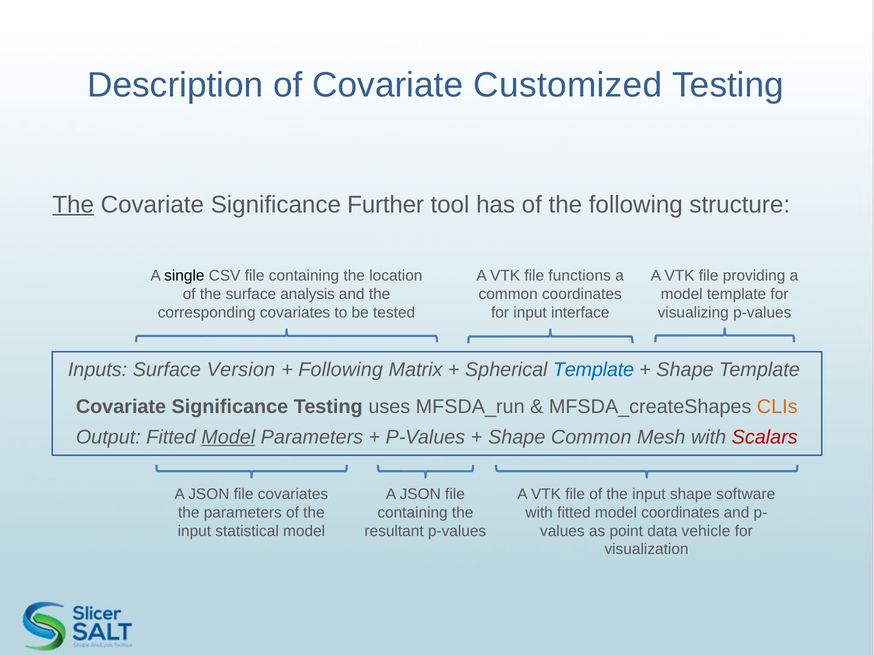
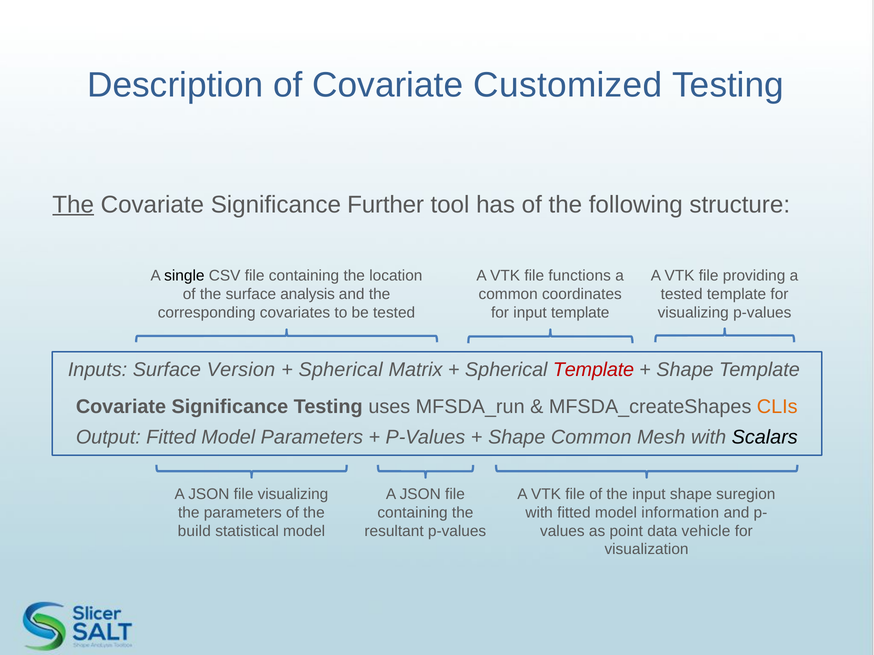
model at (682, 294): model -> tested
input interface: interface -> template
Following at (341, 370): Following -> Spherical
Template at (593, 370) colour: blue -> red
Model at (228, 437) underline: present -> none
Scalars colour: red -> black
file covariates: covariates -> visualizing
software: software -> suregion
model coordinates: coordinates -> information
input at (194, 531): input -> build
